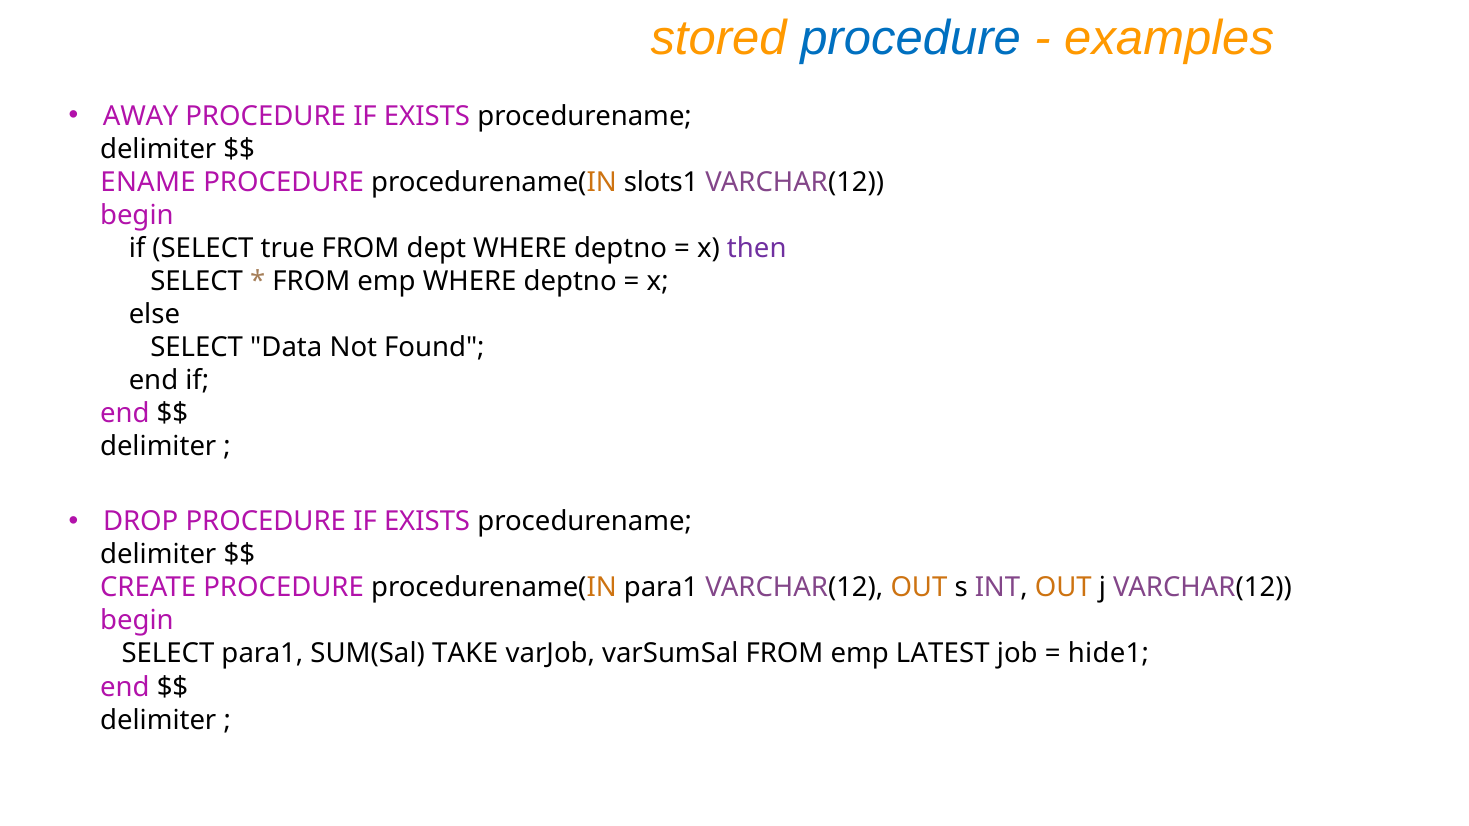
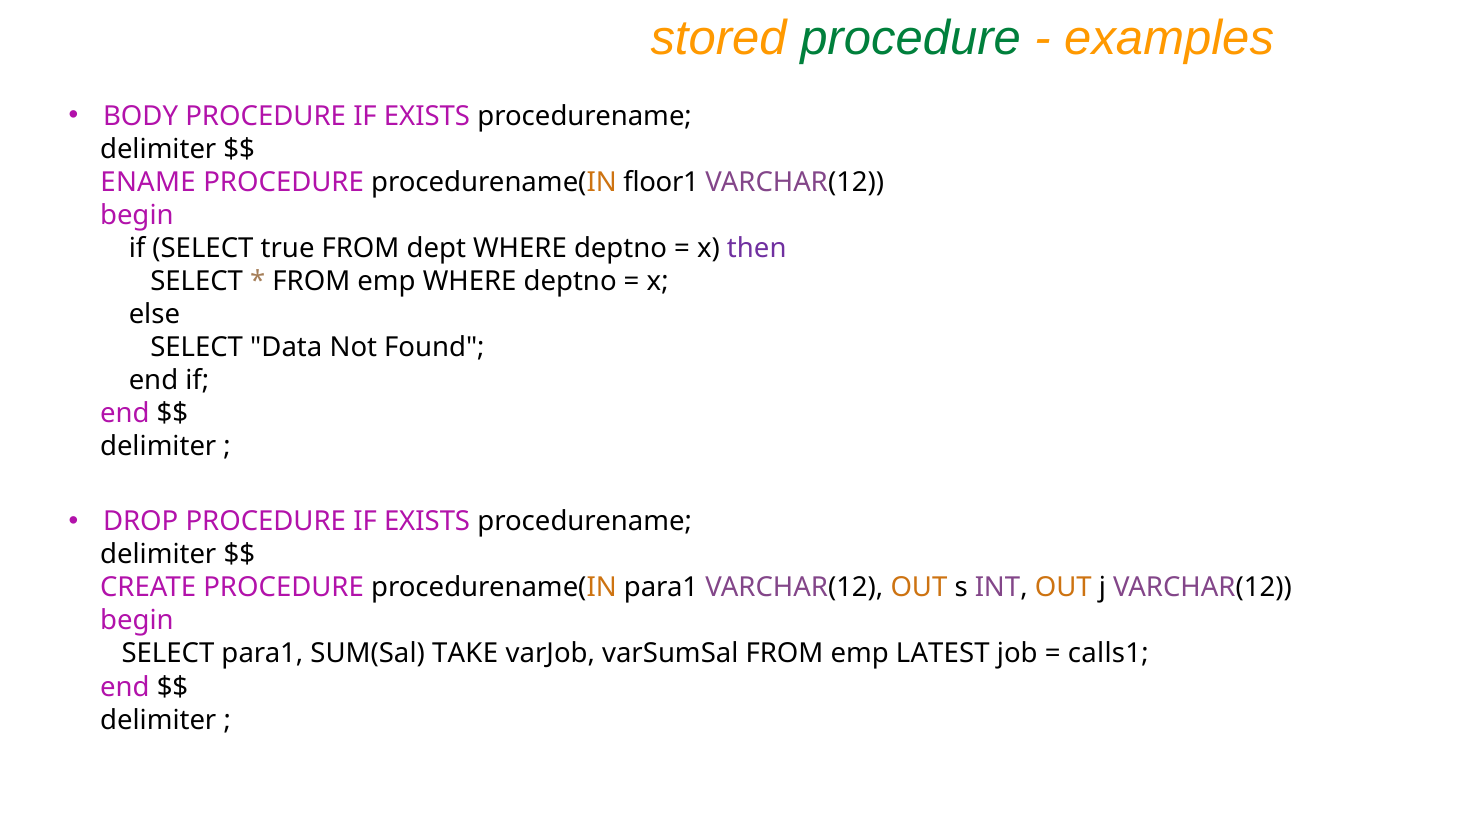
procedure at (911, 38) colour: blue -> green
AWAY: AWAY -> BODY
slots1: slots1 -> floor1
hide1: hide1 -> calls1
